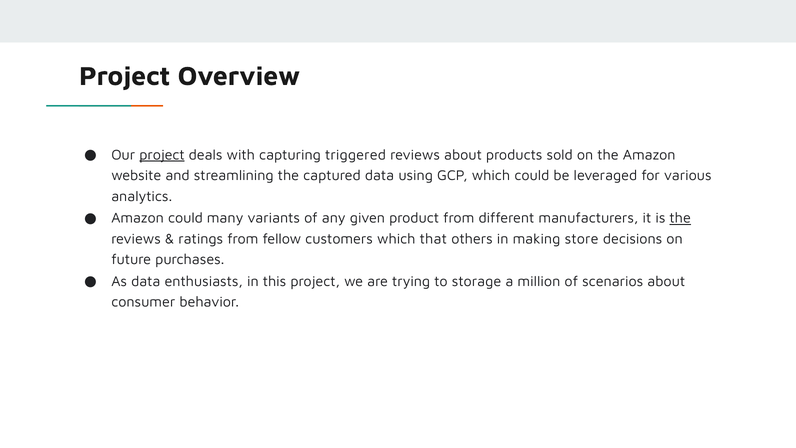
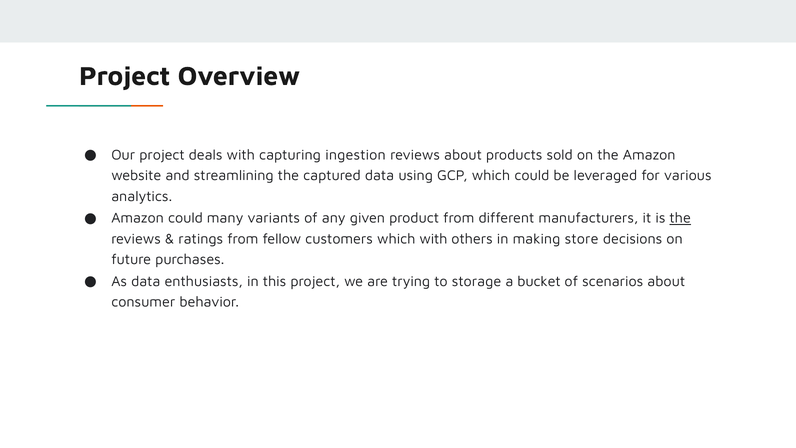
project at (162, 155) underline: present -> none
triggered: triggered -> ingestion
which that: that -> with
million: million -> bucket
